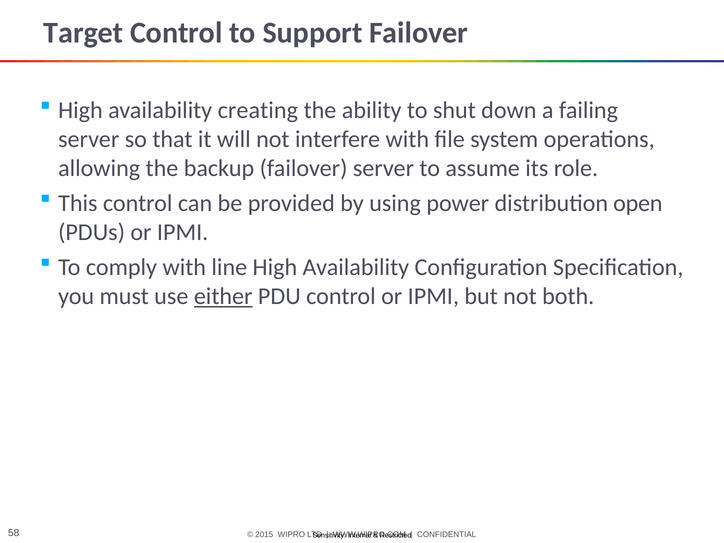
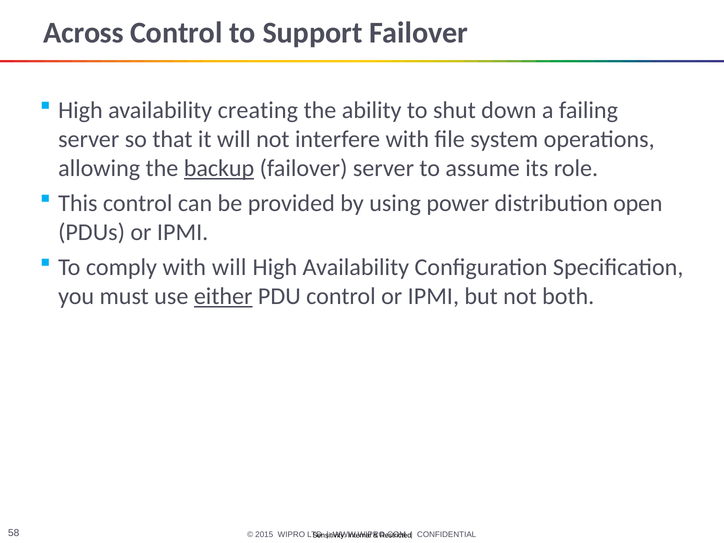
Target: Target -> Across
backup underline: none -> present
with line: line -> will
